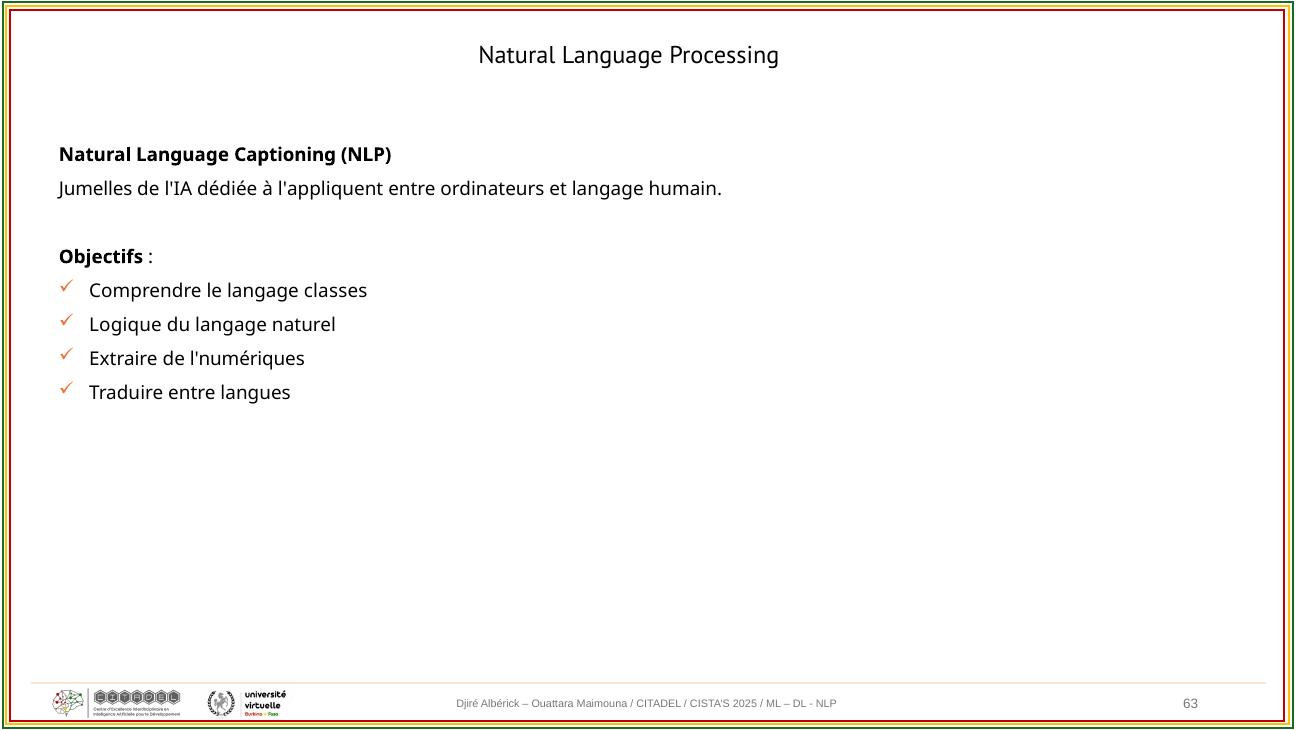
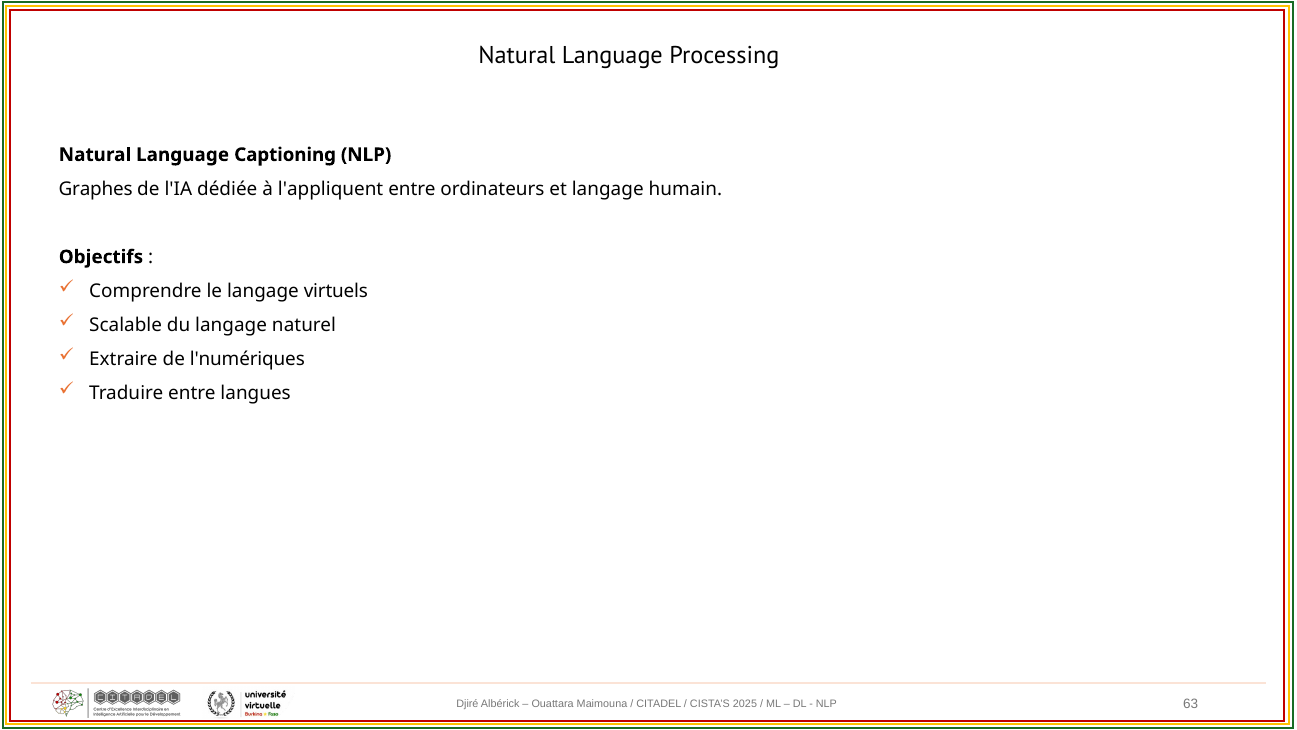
Jumelles: Jumelles -> Graphes
classes: classes -> virtuels
Logique: Logique -> Scalable
